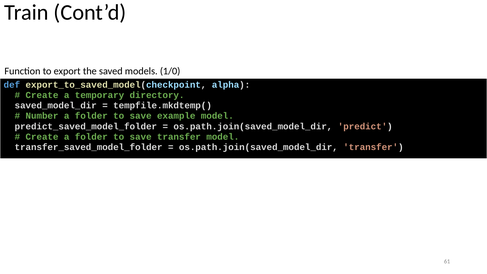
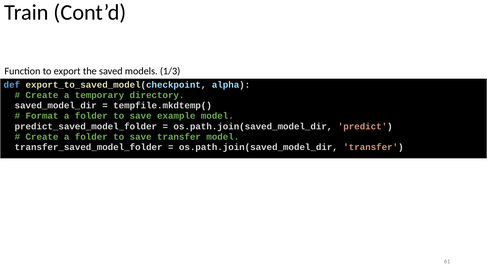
1/0: 1/0 -> 1/3
Number: Number -> Format
